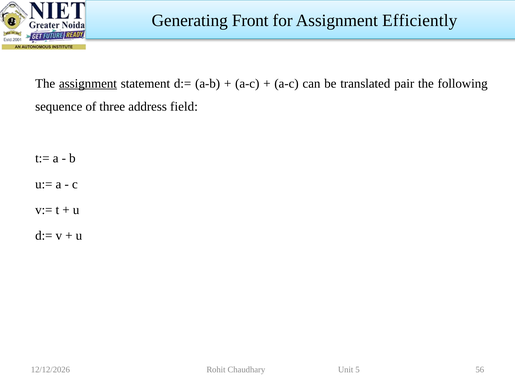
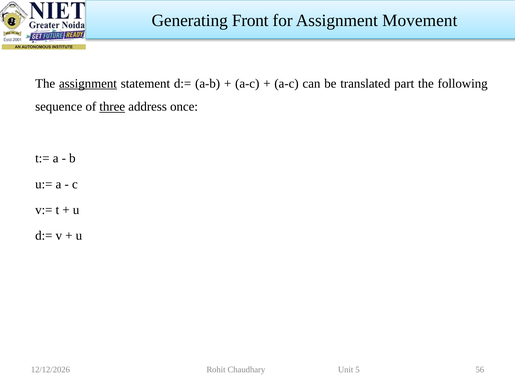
Efficiently: Efficiently -> Movement
pair: pair -> part
three underline: none -> present
field: field -> once
